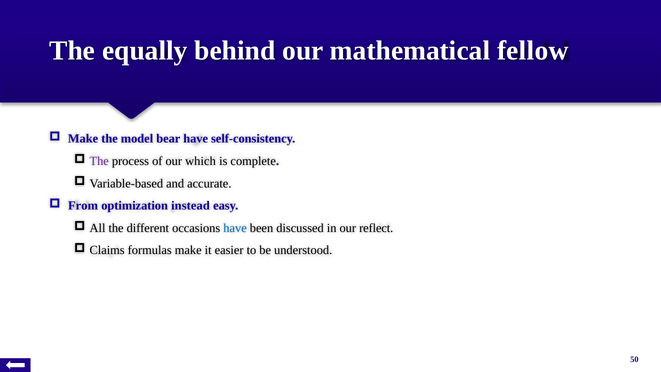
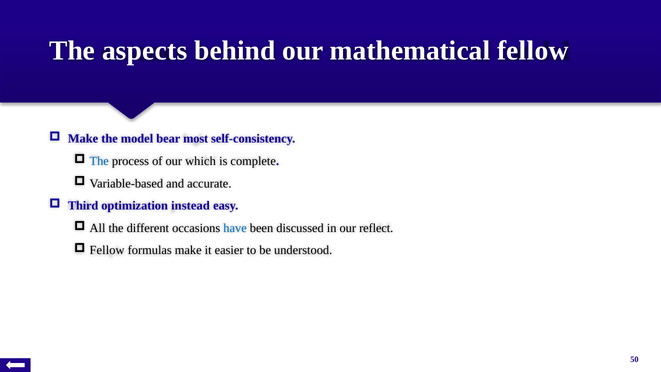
equally: equally -> aspects
bear have: have -> most
The at (99, 161) colour: purple -> blue
From: From -> Third
Claims at (107, 250): Claims -> Fellow
